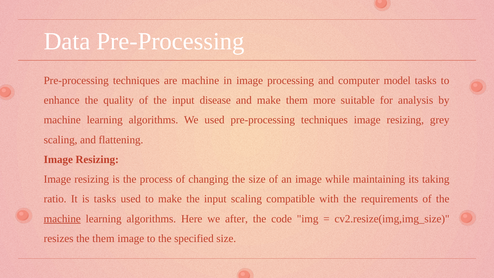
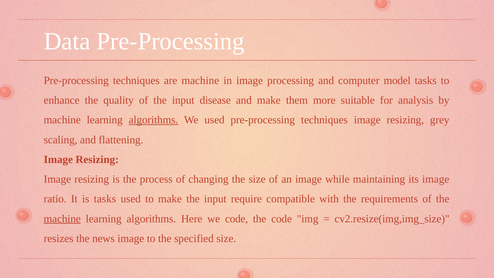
algorithms at (153, 120) underline: none -> present
its taking: taking -> image
input scaling: scaling -> require
we after: after -> code
the them: them -> news
